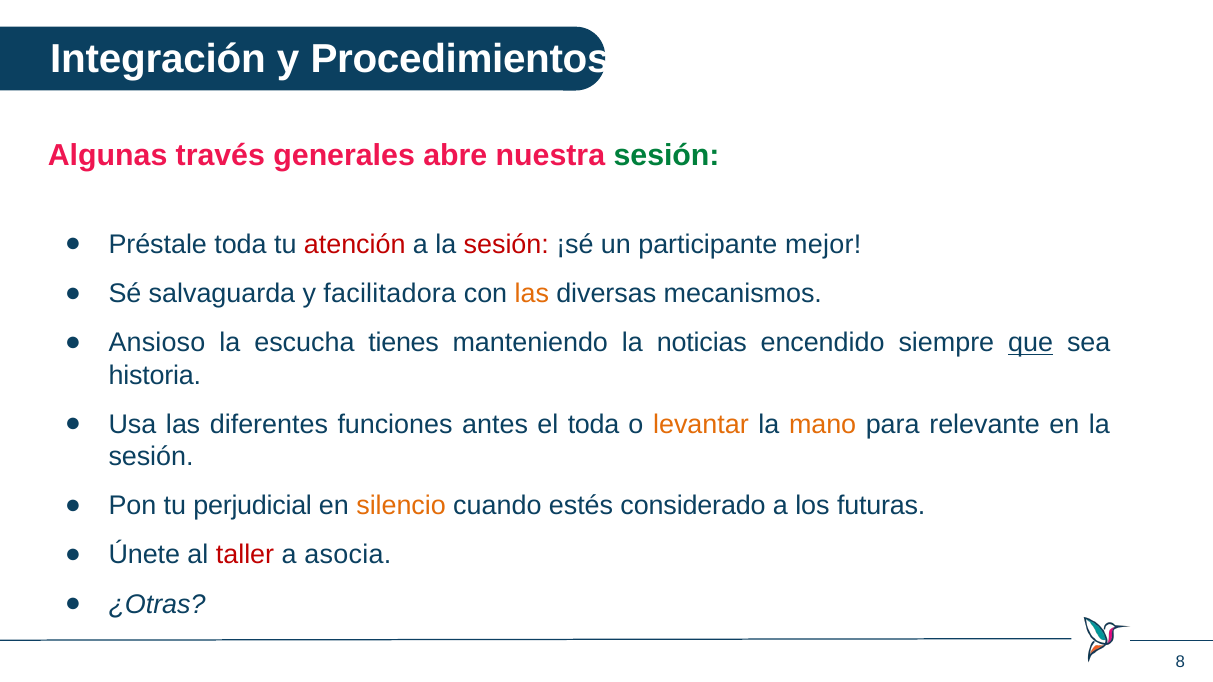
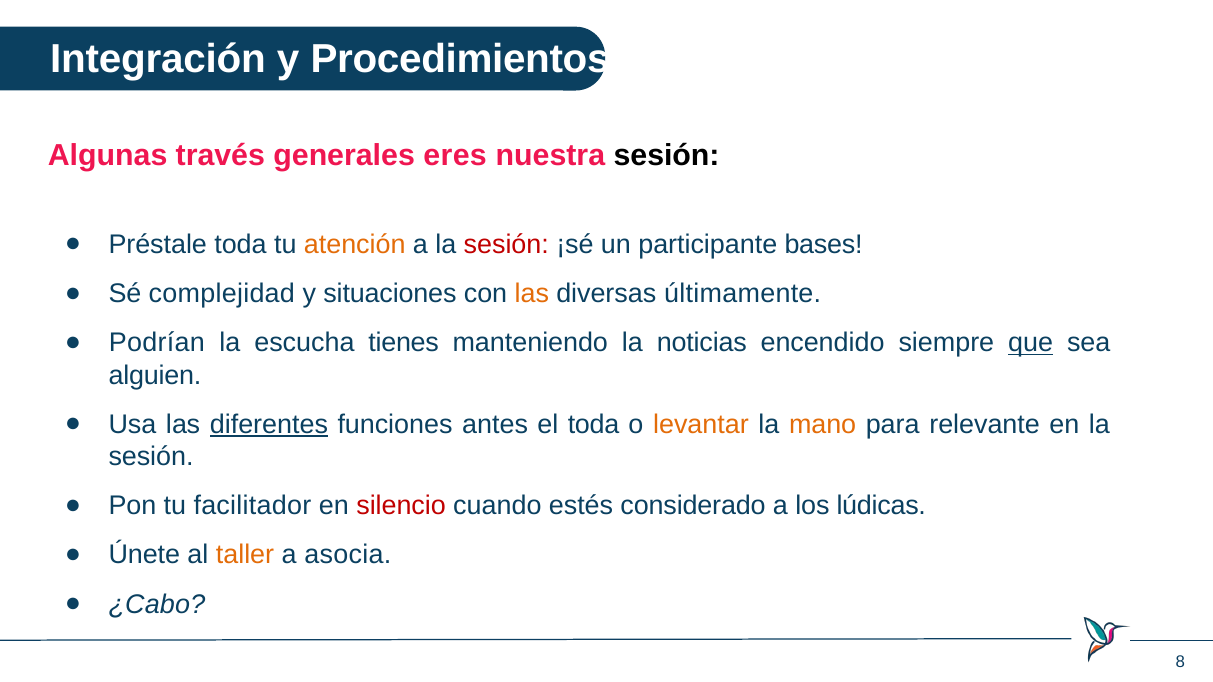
abre: abre -> eres
sesión at (667, 155) colour: green -> black
atención colour: red -> orange
mejor: mejor -> bases
salvaguarda: salvaguarda -> complejidad
facilitadora: facilitadora -> situaciones
mecanismos: mecanismos -> últimamente
Ansioso: Ansioso -> Podrían
historia: historia -> alguien
diferentes underline: none -> present
perjudicial: perjudicial -> facilitador
silencio colour: orange -> red
futuras: futuras -> lúdicas
taller colour: red -> orange
¿Otras: ¿Otras -> ¿Cabo
